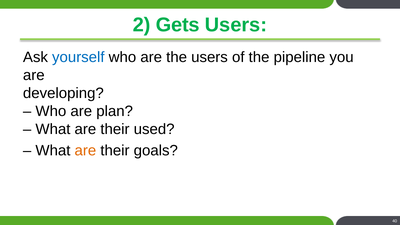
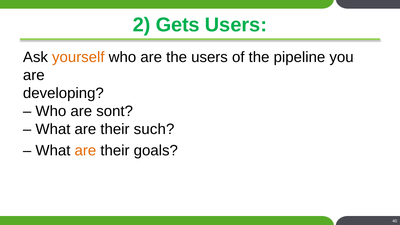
yourself colour: blue -> orange
plan: plan -> sont
used: used -> such
